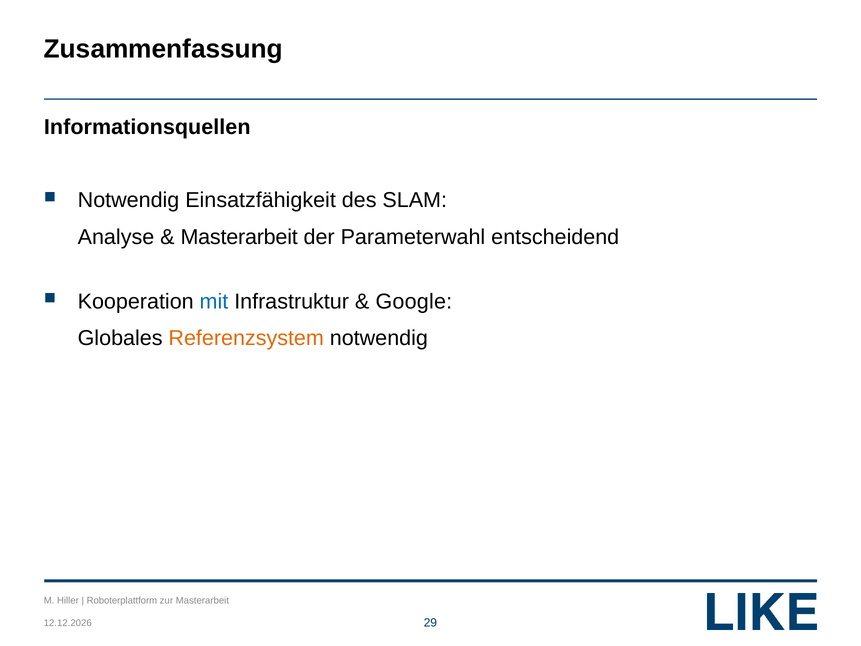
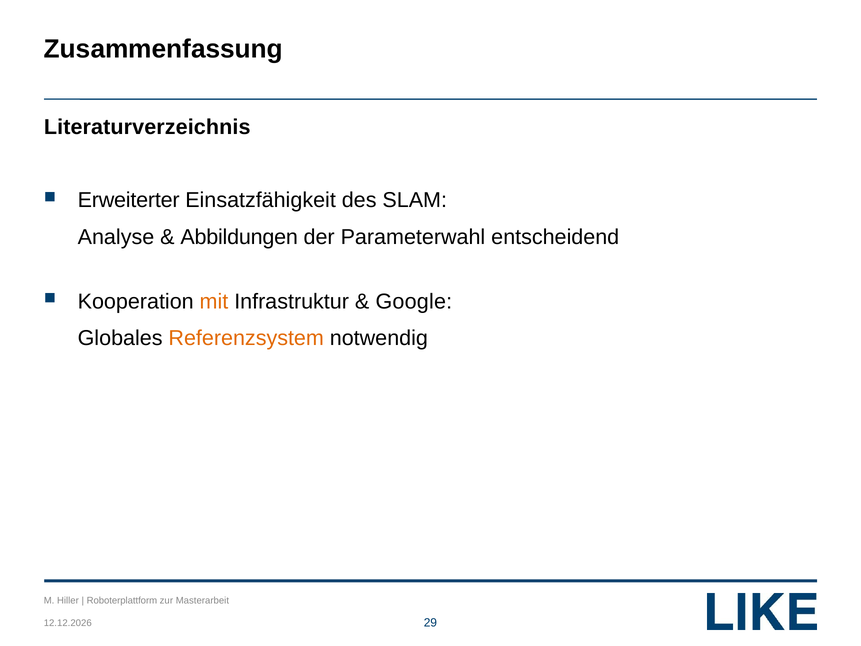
Informationsquellen: Informationsquellen -> Literaturverzeichnis
Notwendig at (129, 200): Notwendig -> Erweiterter
Masterarbeit at (239, 237): Masterarbeit -> Abbildungen
mit colour: blue -> orange
